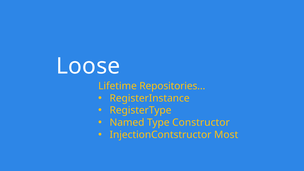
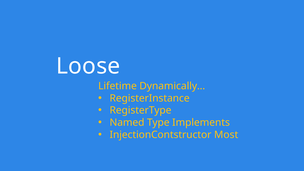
Repositories…: Repositories… -> Dynamically…
Constructor: Constructor -> Implements
